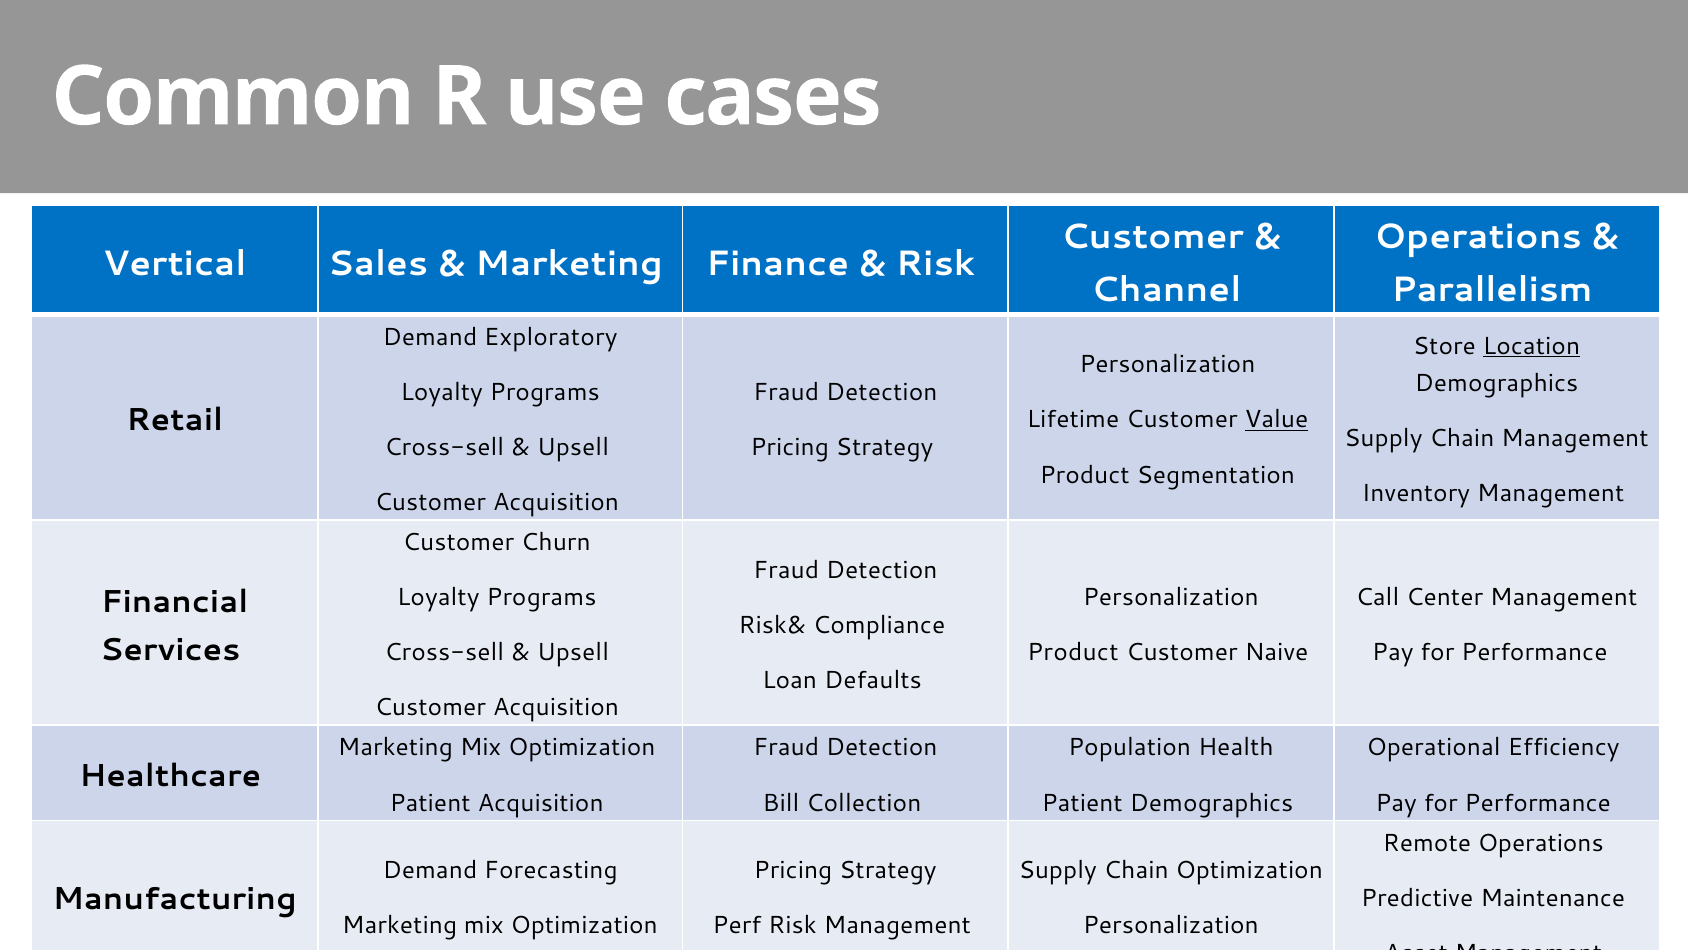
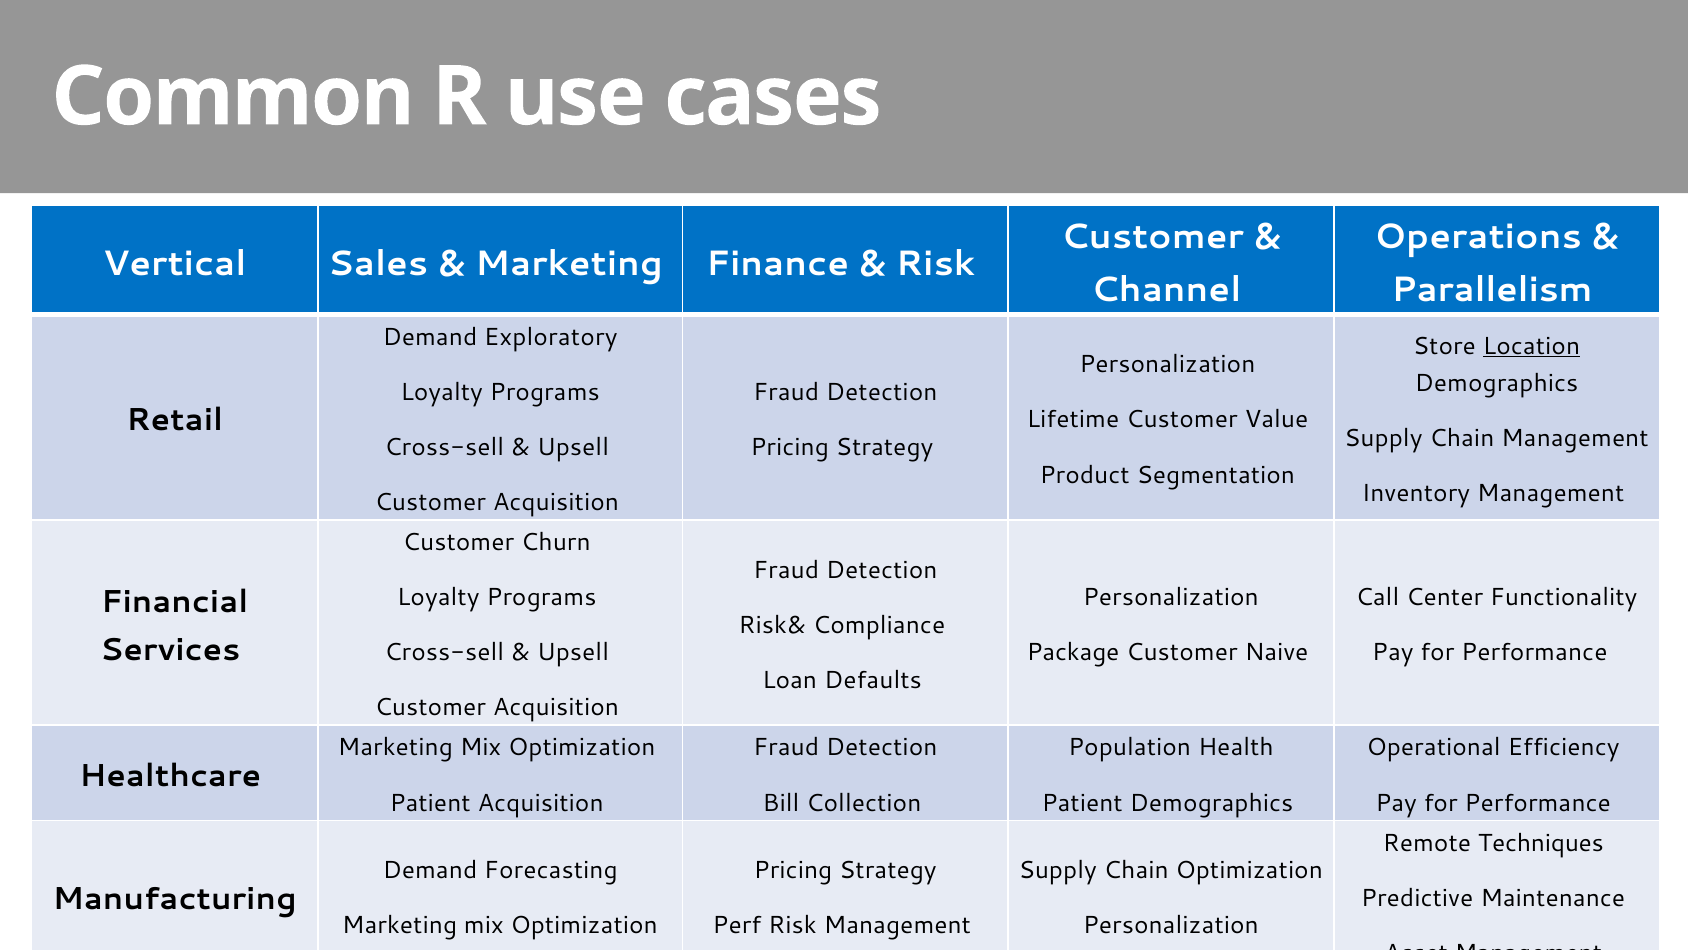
Value underline: present -> none
Center Management: Management -> Functionality
Product at (1073, 652): Product -> Package
Remote Operations: Operations -> Techniques
